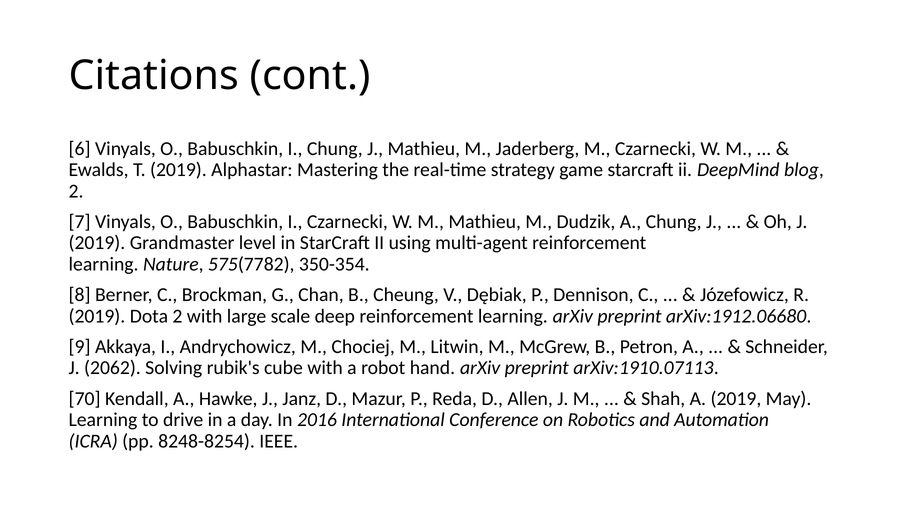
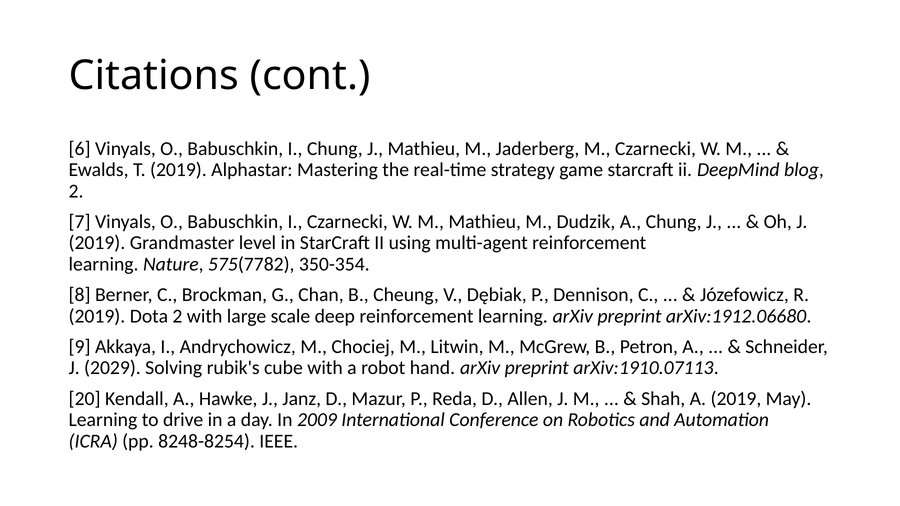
2062: 2062 -> 2029
70: 70 -> 20
2016: 2016 -> 2009
